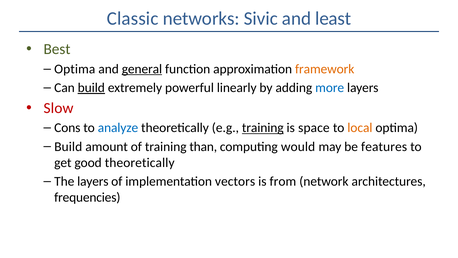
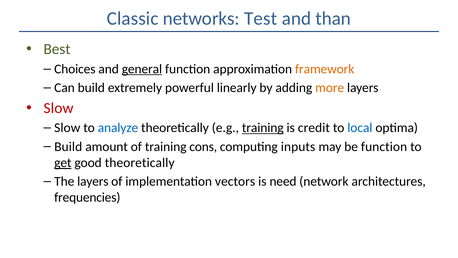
Sivic: Sivic -> Test
least: least -> than
Optima at (75, 69): Optima -> Choices
build at (91, 88) underline: present -> none
more colour: blue -> orange
Cons at (67, 128): Cons -> Slow
space: space -> credit
local colour: orange -> blue
than: than -> cons
would: would -> inputs
be features: features -> function
get underline: none -> present
from: from -> need
